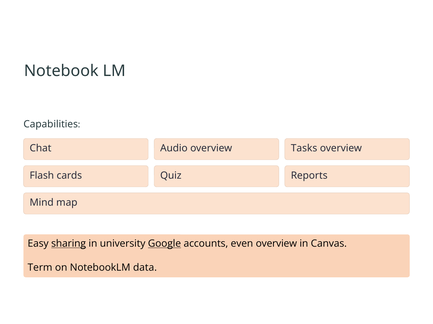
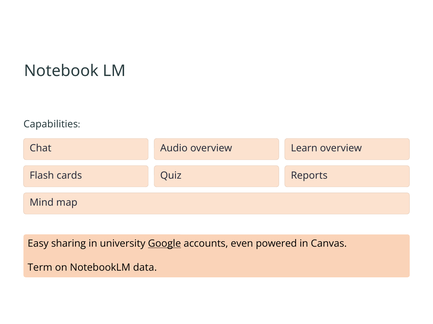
Tasks: Tasks -> Learn
sharing underline: present -> none
even overview: overview -> powered
